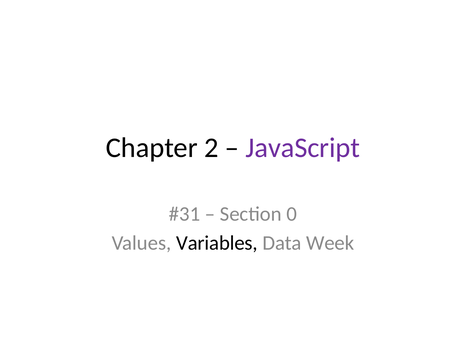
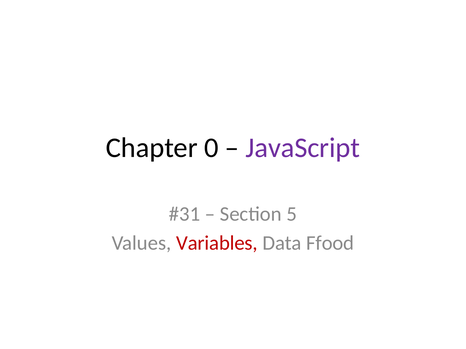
2: 2 -> 0
0: 0 -> 5
Variables colour: black -> red
Week: Week -> Ffood
